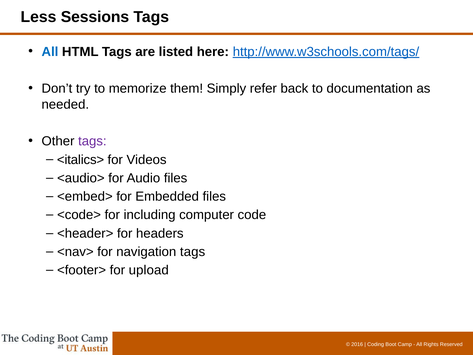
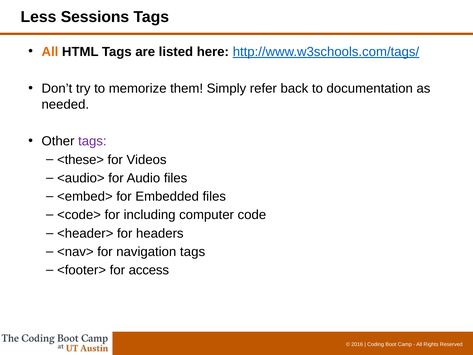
All at (50, 52) colour: blue -> orange
<italics>: <italics> -> <these>
upload: upload -> access
